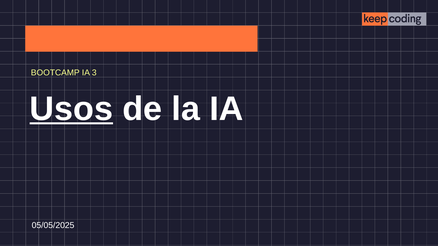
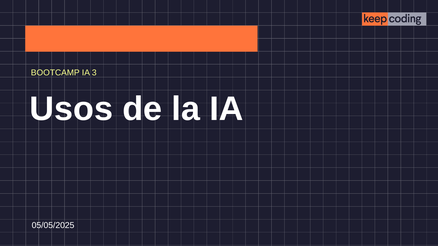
Usos underline: present -> none
